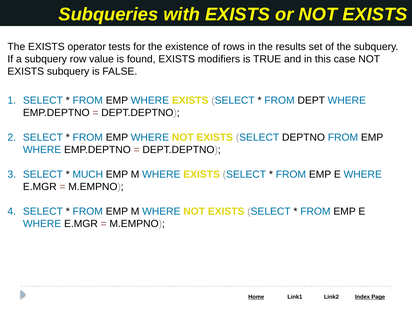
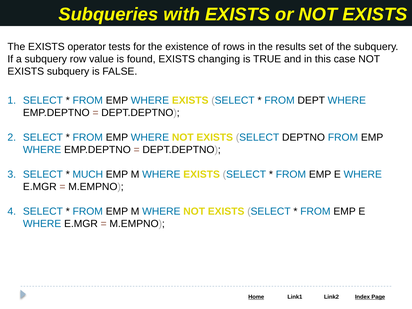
modifiers: modifiers -> changing
